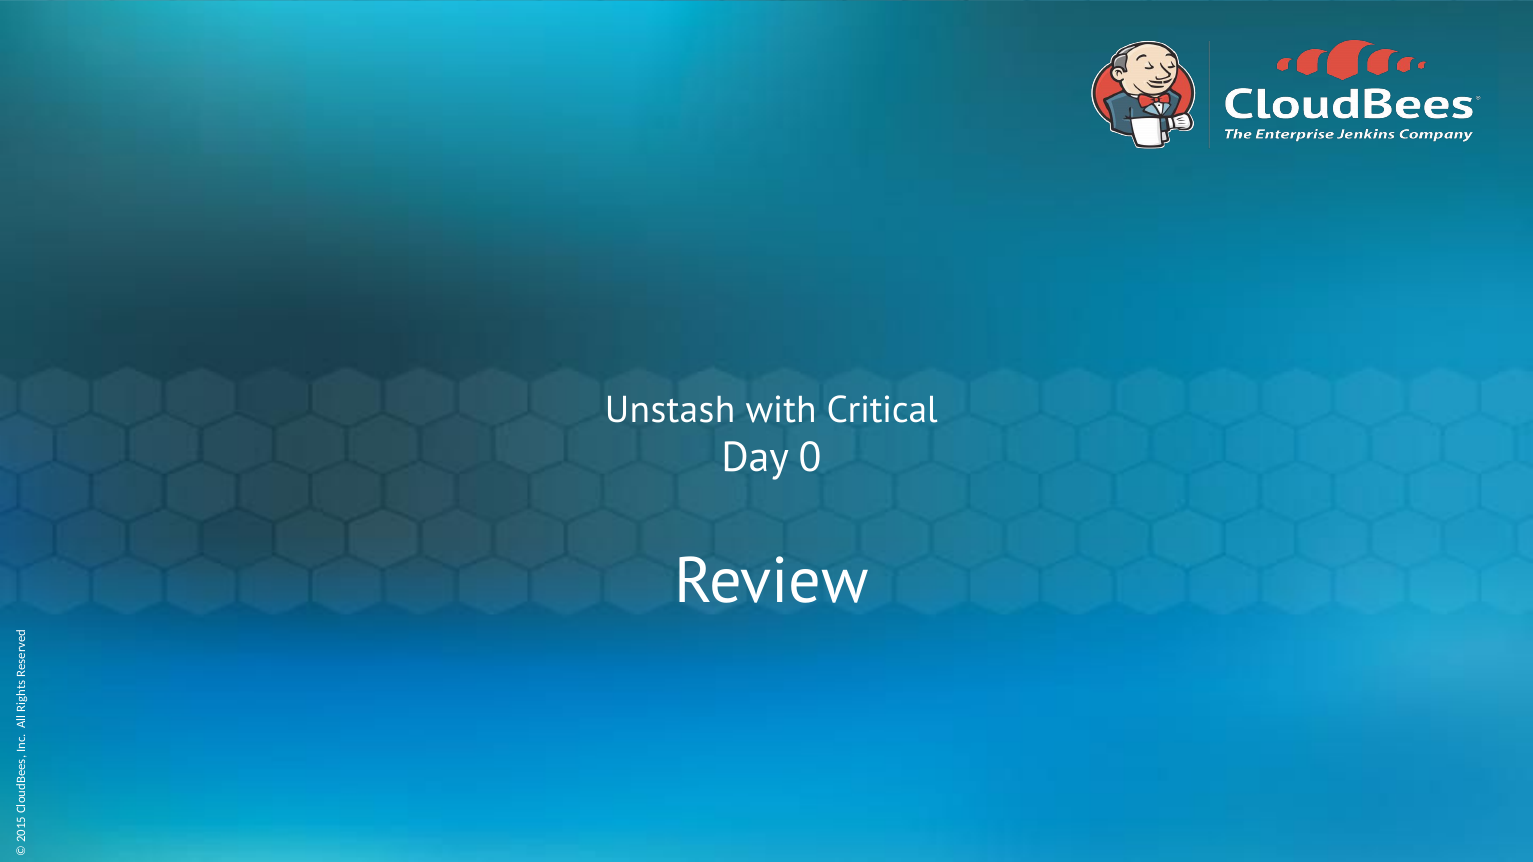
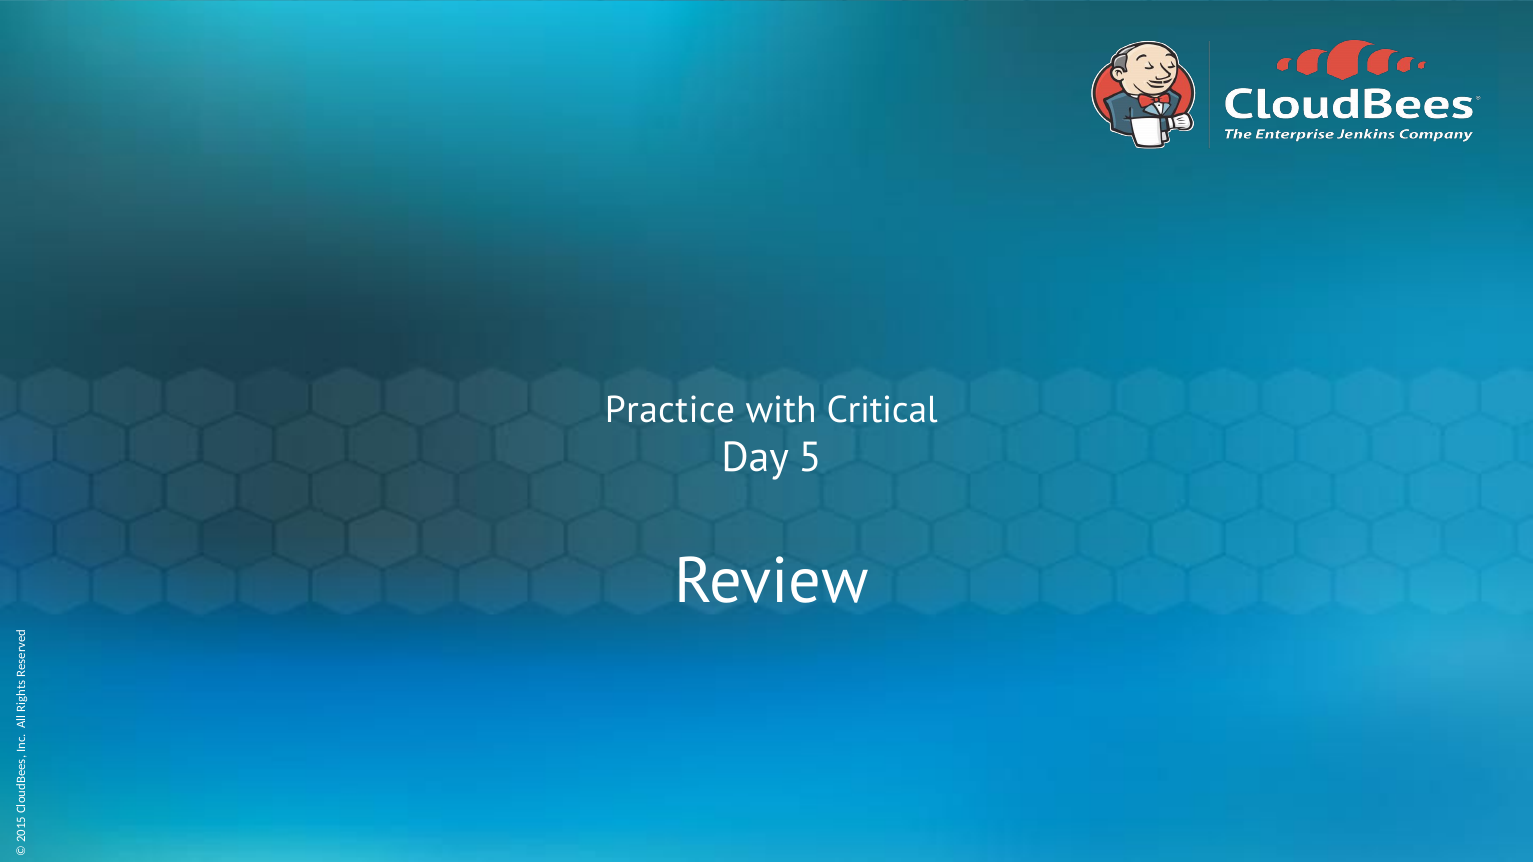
Unstash: Unstash -> Practice
Day 0: 0 -> 5
